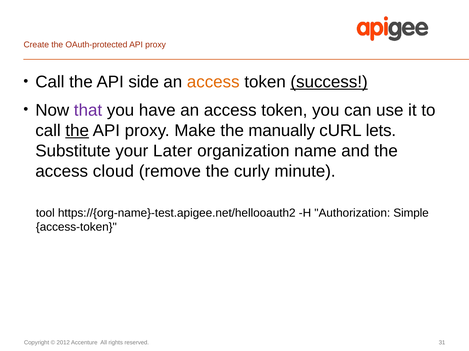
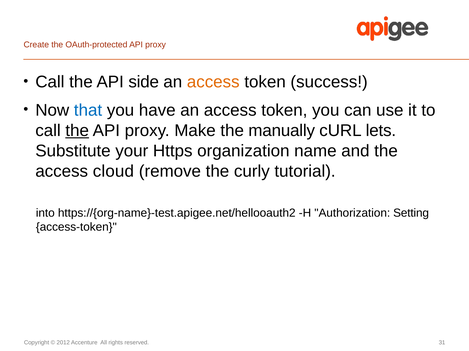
success underline: present -> none
that colour: purple -> blue
Later: Later -> Https
minute: minute -> tutorial
tool: tool -> into
Simple: Simple -> Setting
